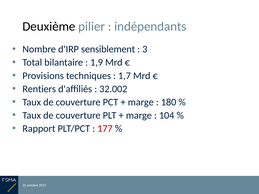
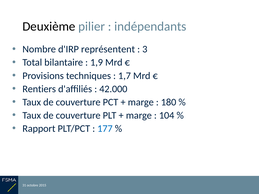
sensiblement: sensiblement -> représentent
32.002: 32.002 -> 42.000
177 colour: red -> blue
